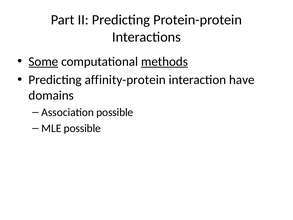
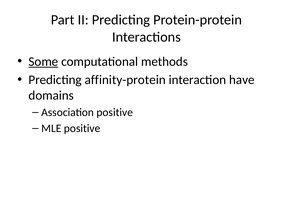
methods underline: present -> none
Association possible: possible -> positive
MLE possible: possible -> positive
